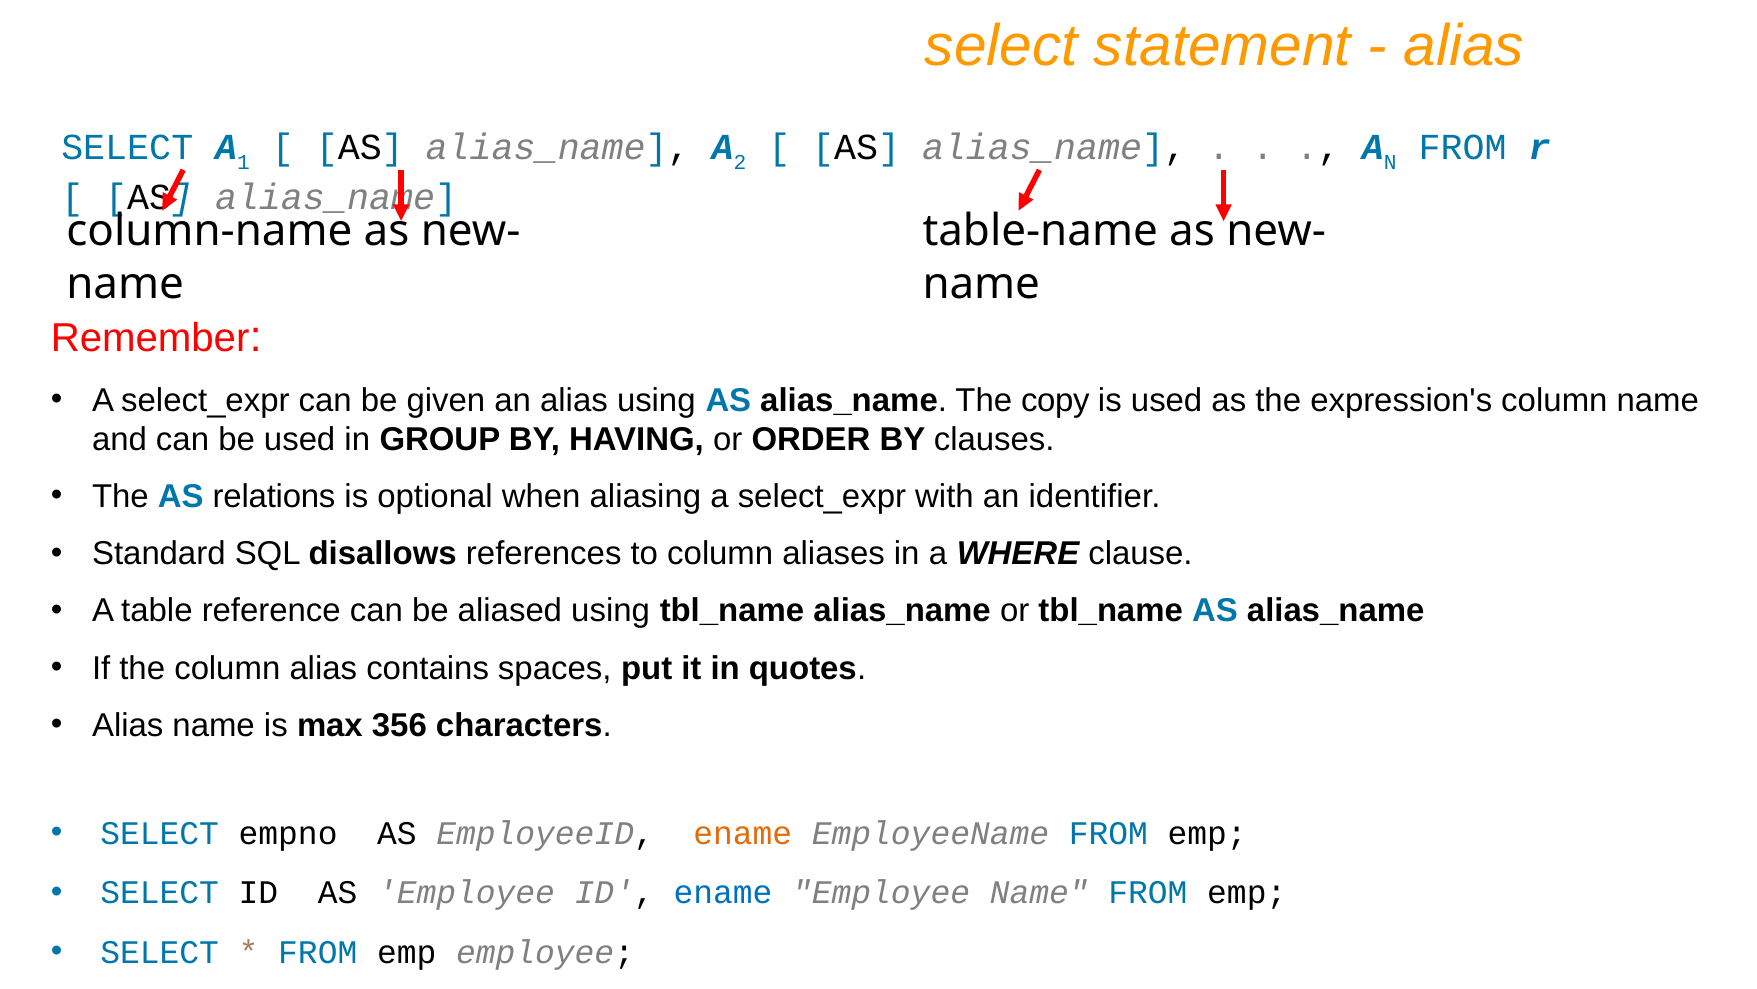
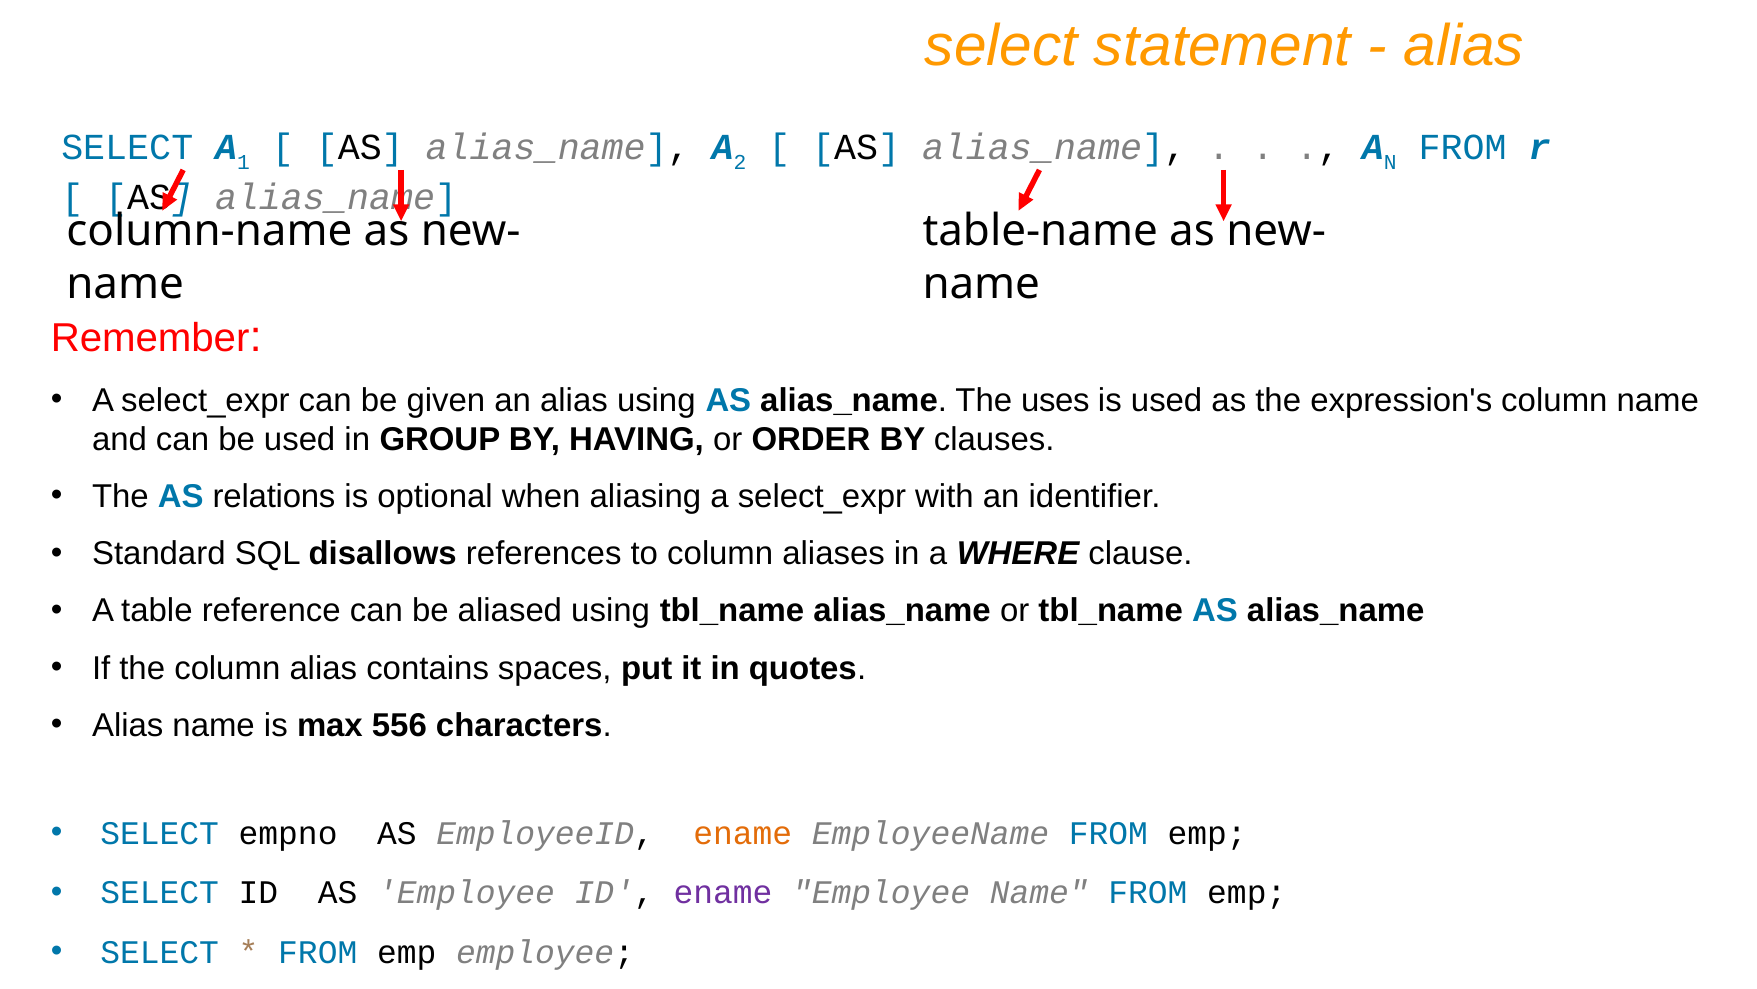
copy: copy -> uses
356: 356 -> 556
ename at (723, 892) colour: blue -> purple
